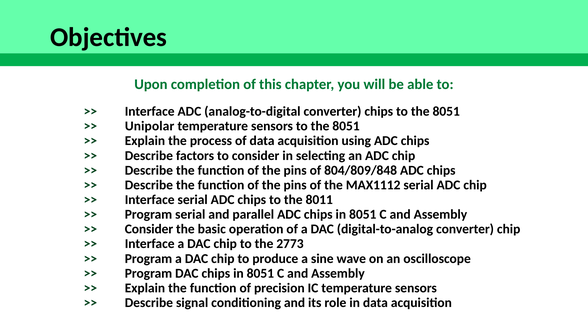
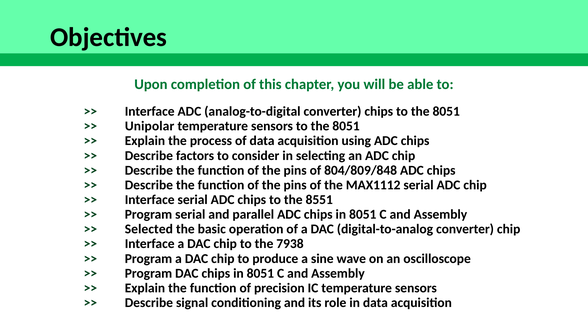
8011: 8011 -> 8551
Consider at (149, 229): Consider -> Selected
2773: 2773 -> 7938
